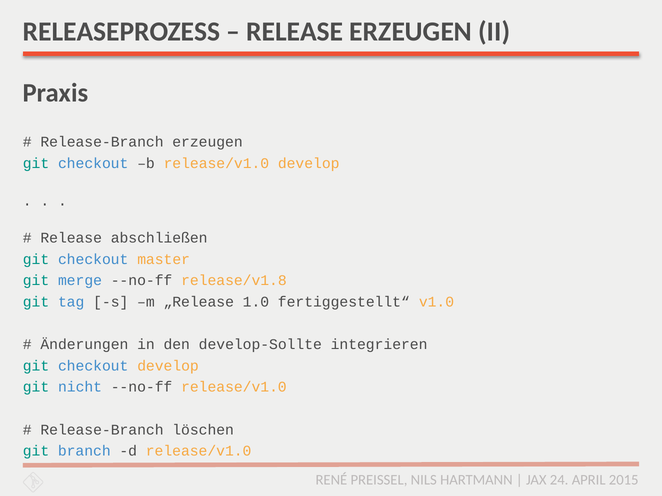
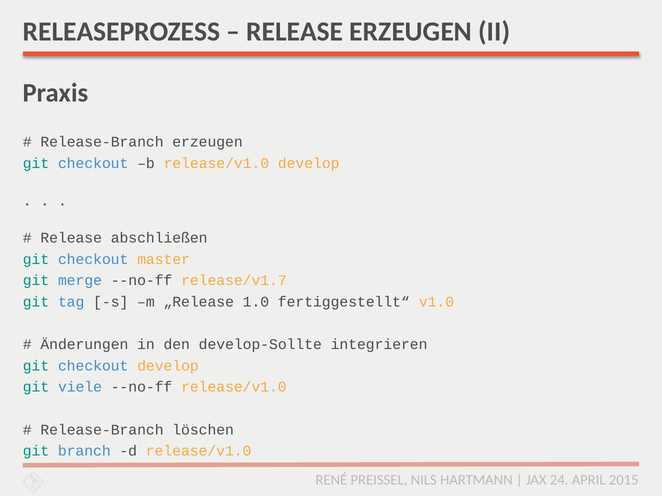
release/v1.8: release/v1.8 -> release/v1.7
nicht: nicht -> viele
